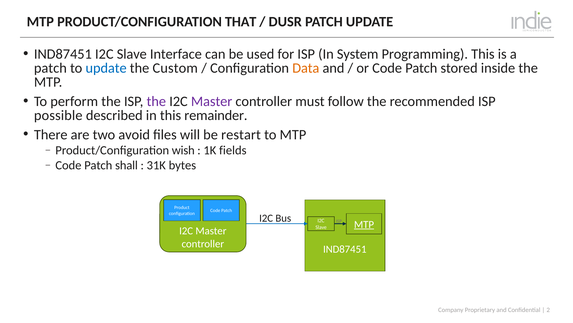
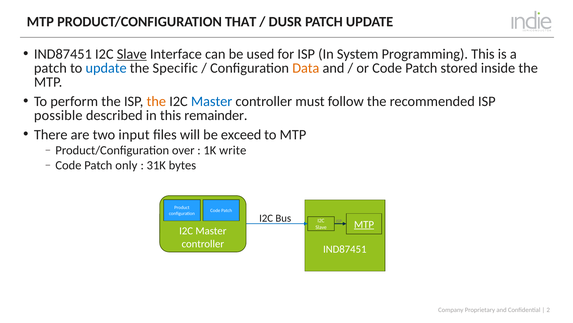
Slave at (132, 54) underline: none -> present
Custom: Custom -> Specific
the at (156, 101) colour: purple -> orange
Master at (212, 101) colour: purple -> blue
avoid: avoid -> input
restart: restart -> exceed
wish: wish -> over
fields: fields -> write
shall: shall -> only
